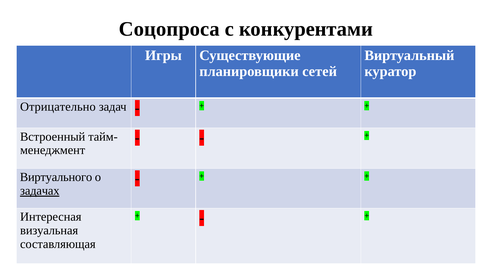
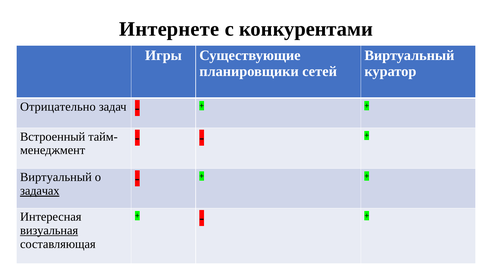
Соцопроса: Соцопроса -> Интернете
Виртуального at (56, 177): Виртуального -> Виртуальный
визуальная underline: none -> present
